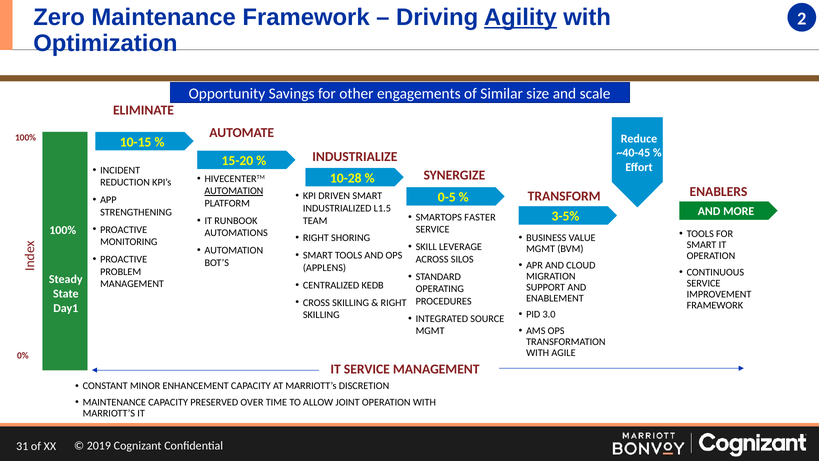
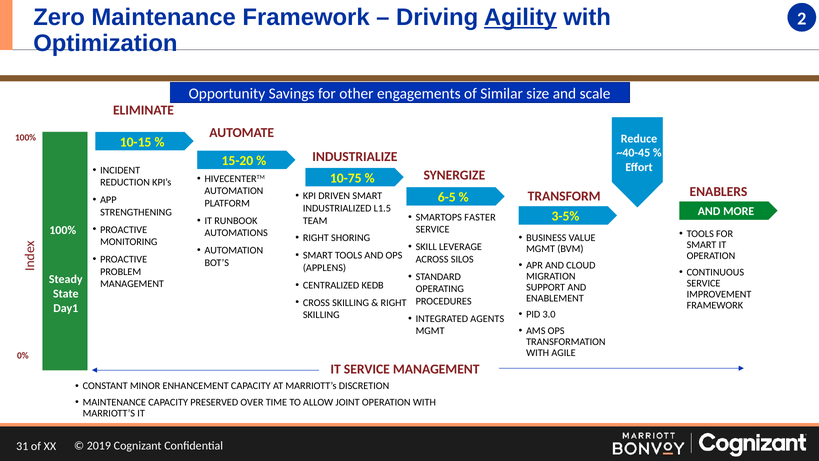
10-28: 10-28 -> 10-75
AUTOMATION at (234, 191) underline: present -> none
0-5: 0-5 -> 6-5
SOURCE: SOURCE -> AGENTS
